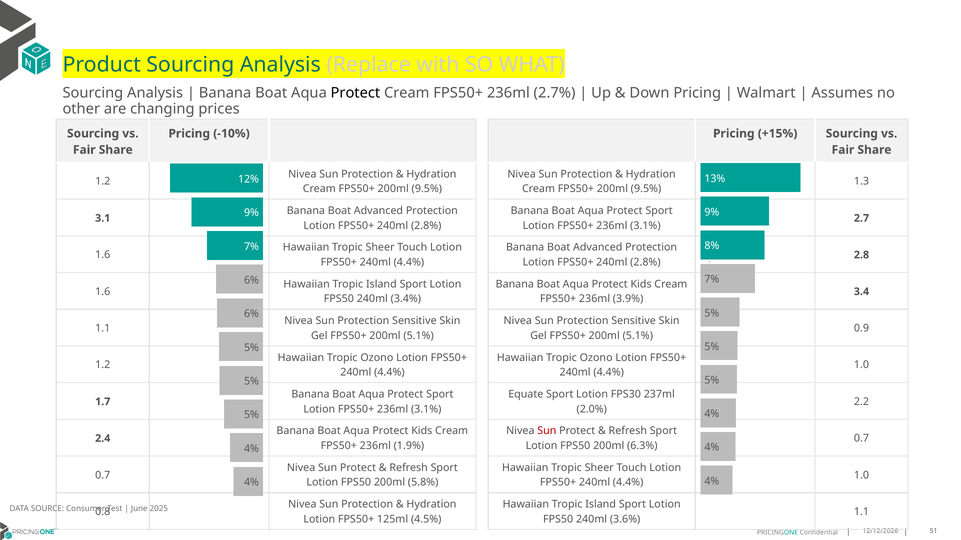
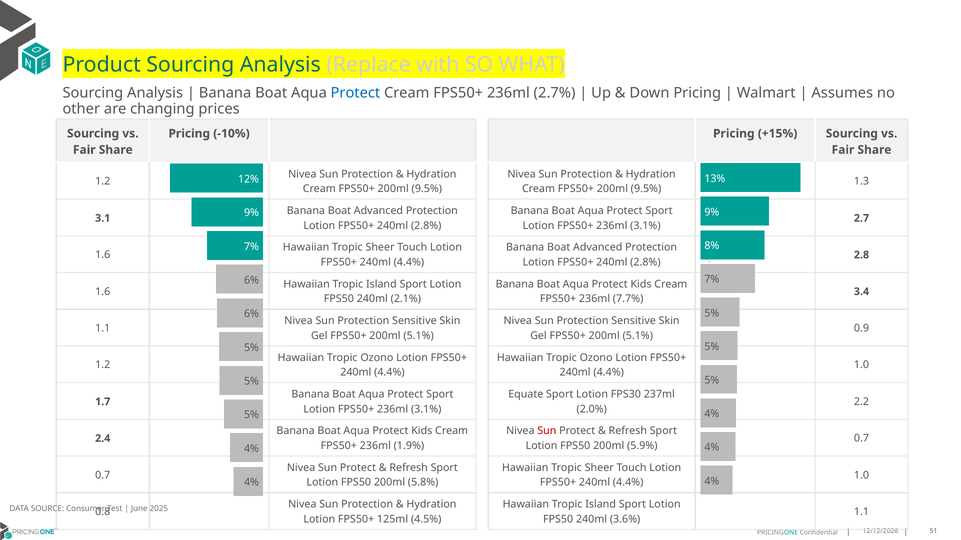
Protect at (355, 93) colour: black -> blue
3.4%: 3.4% -> 2.1%
3.9%: 3.9% -> 7.7%
6.3%: 6.3% -> 5.9%
